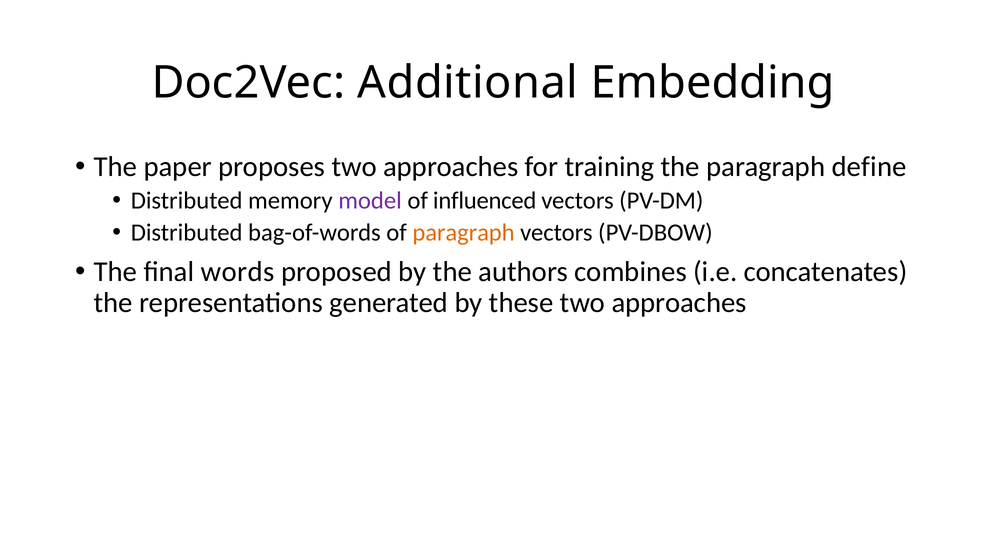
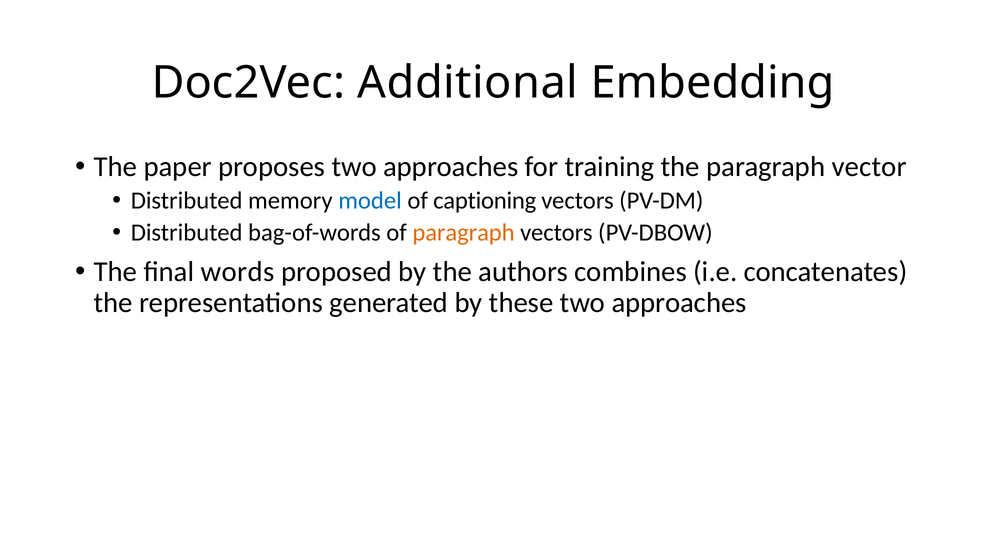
define: define -> vector
model colour: purple -> blue
influenced: influenced -> captioning
